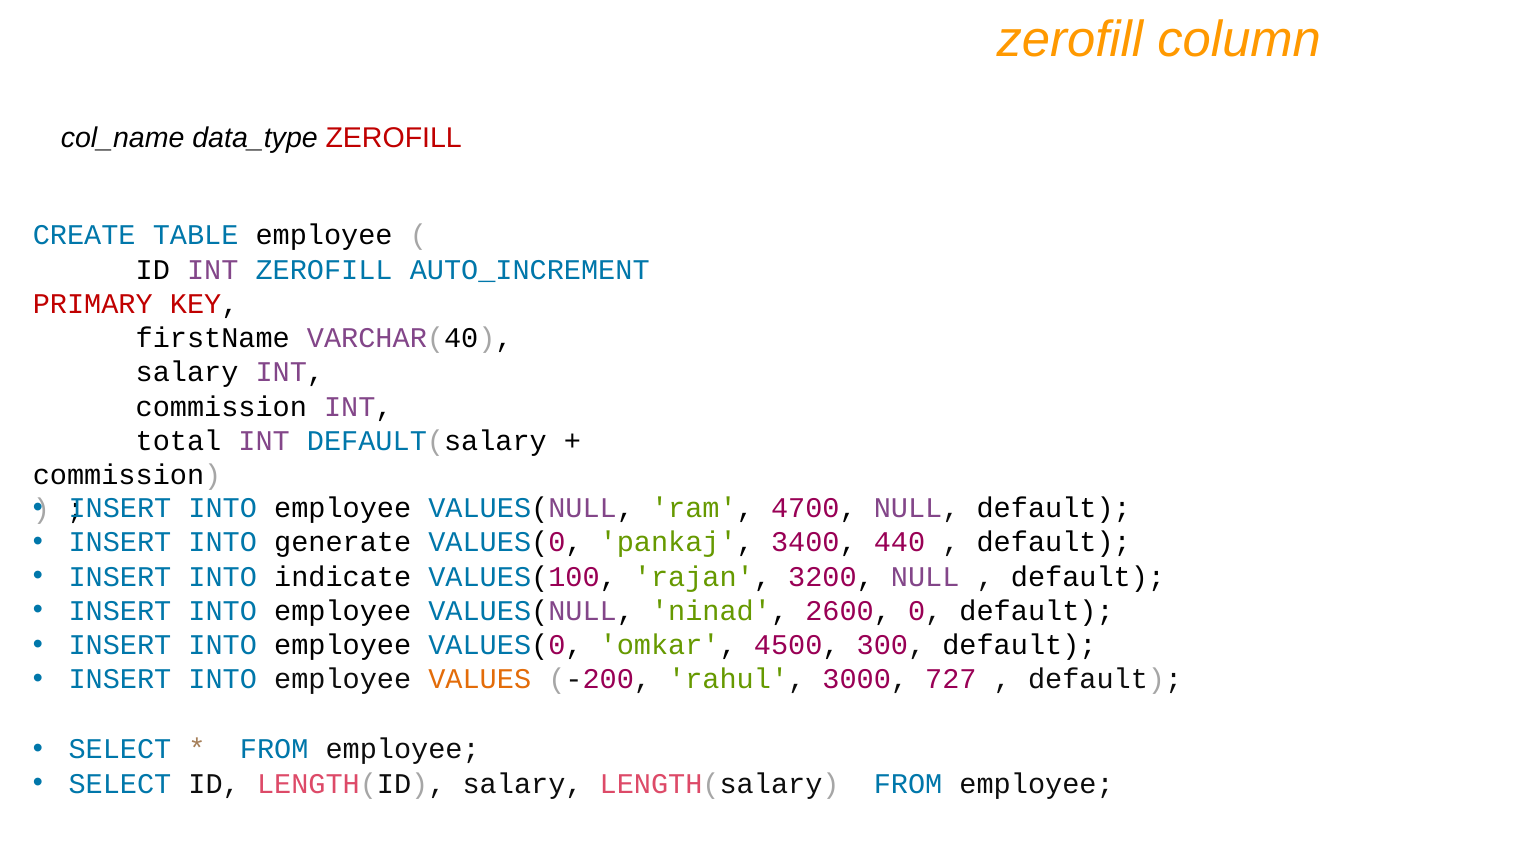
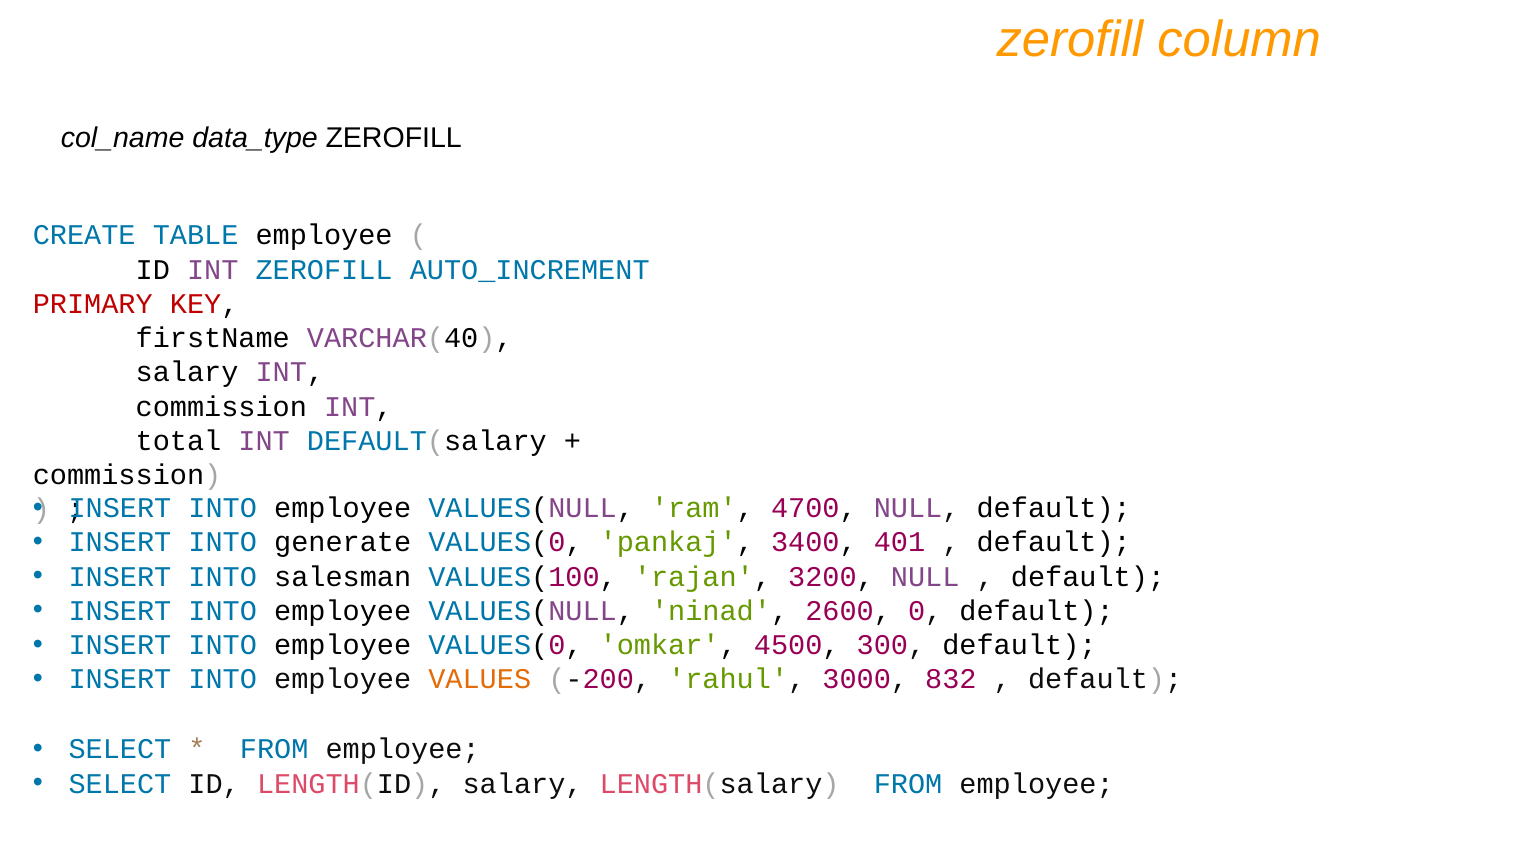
ZEROFILL at (394, 138) colour: red -> black
440: 440 -> 401
indicate: indicate -> salesman
727: 727 -> 832
